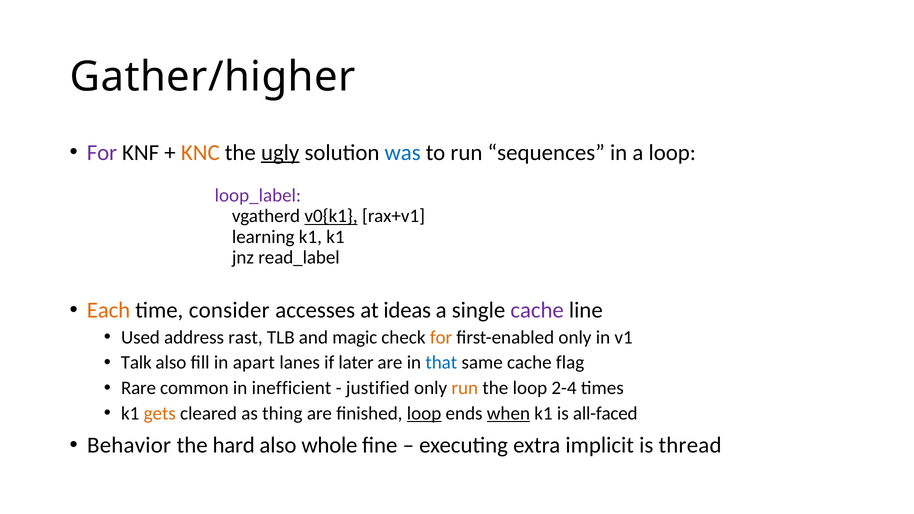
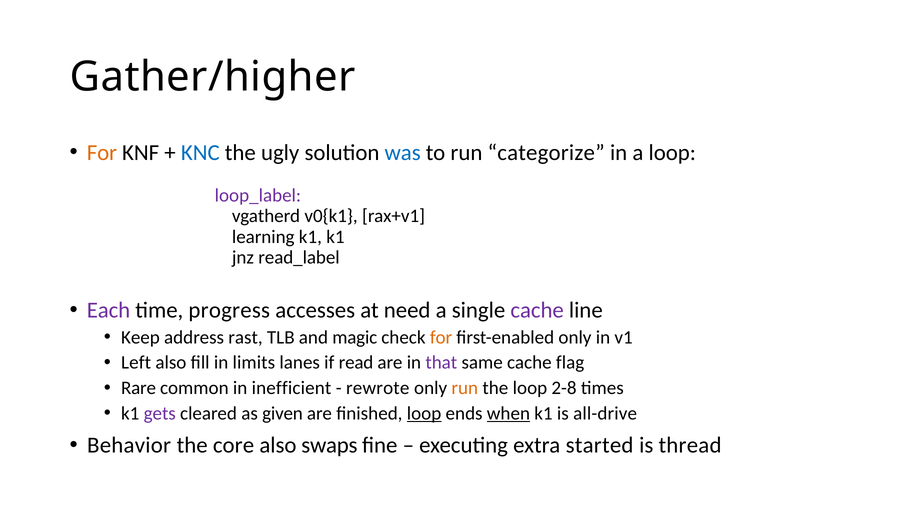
For at (102, 152) colour: purple -> orange
KNC colour: orange -> blue
ugly underline: present -> none
sequences: sequences -> categorize
v0{k1 underline: present -> none
Each colour: orange -> purple
consider: consider -> progress
ideas: ideas -> need
Used: Used -> Keep
Talk: Talk -> Left
apart: apart -> limits
later: later -> read
that colour: blue -> purple
justified: justified -> rewrote
2-4: 2-4 -> 2-8
gets colour: orange -> purple
thing: thing -> given
all-faced: all-faced -> all-drive
hard: hard -> core
whole: whole -> swaps
implicit: implicit -> started
